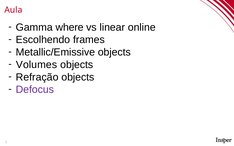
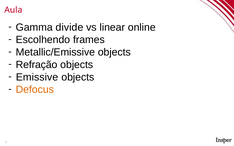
where: where -> divide
Volumes: Volumes -> Refração
Refração: Refração -> Emissive
Defocus colour: purple -> orange
